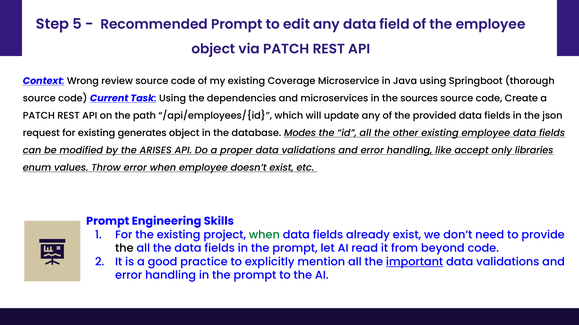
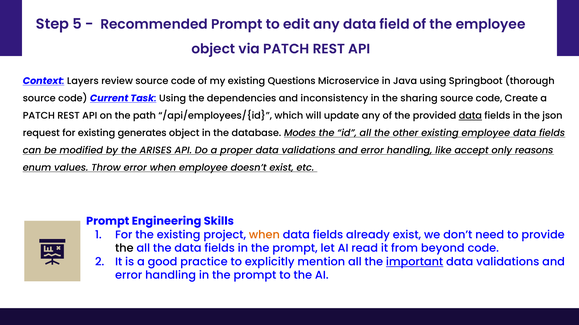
Wrong: Wrong -> Layers
Coverage: Coverage -> Questions
microservices: microservices -> inconsistency
sources: sources -> sharing
data at (470, 116) underline: none -> present
libraries: libraries -> reasons
when at (264, 235) colour: green -> orange
